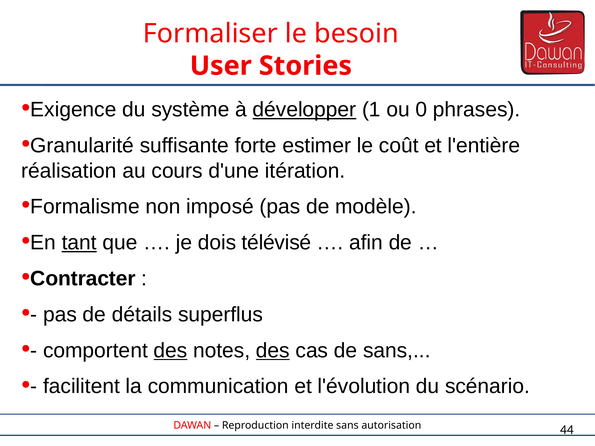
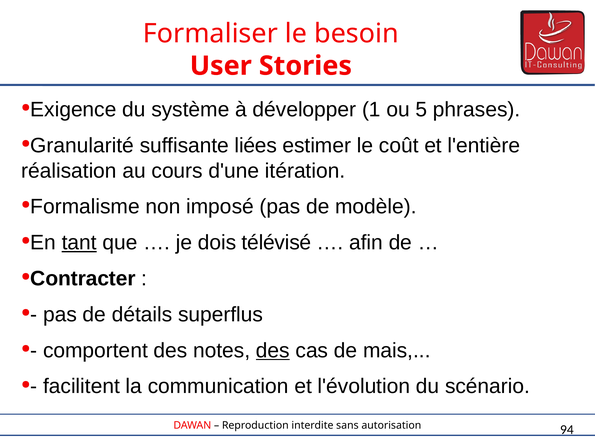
développer underline: present -> none
0: 0 -> 5
forte: forte -> liées
des at (171, 351) underline: present -> none
de sans: sans -> mais
44: 44 -> 94
